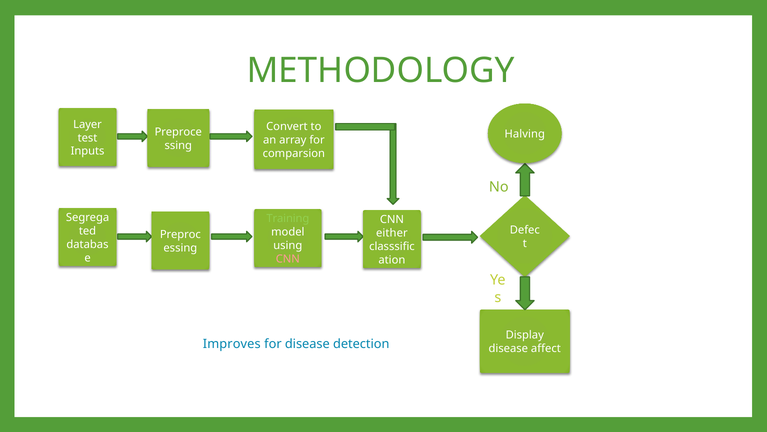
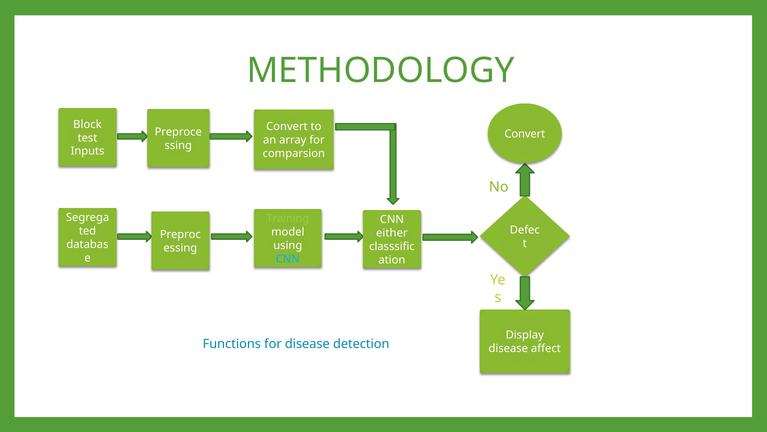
Layer: Layer -> Block
Halving at (525, 134): Halving -> Convert
CNN at (288, 259) colour: pink -> light blue
Improves: Improves -> Functions
